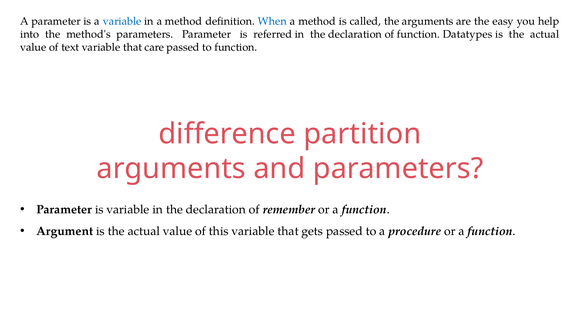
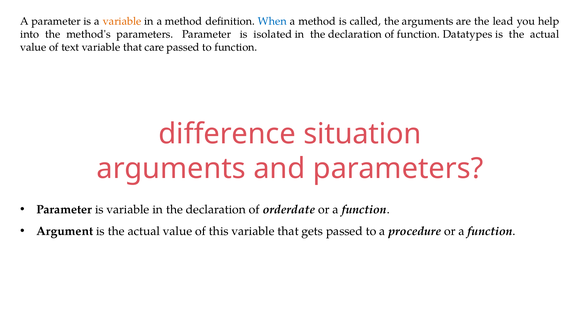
variable at (122, 21) colour: blue -> orange
easy: easy -> lead
referred: referred -> isolated
partition: partition -> situation
remember: remember -> orderdate
